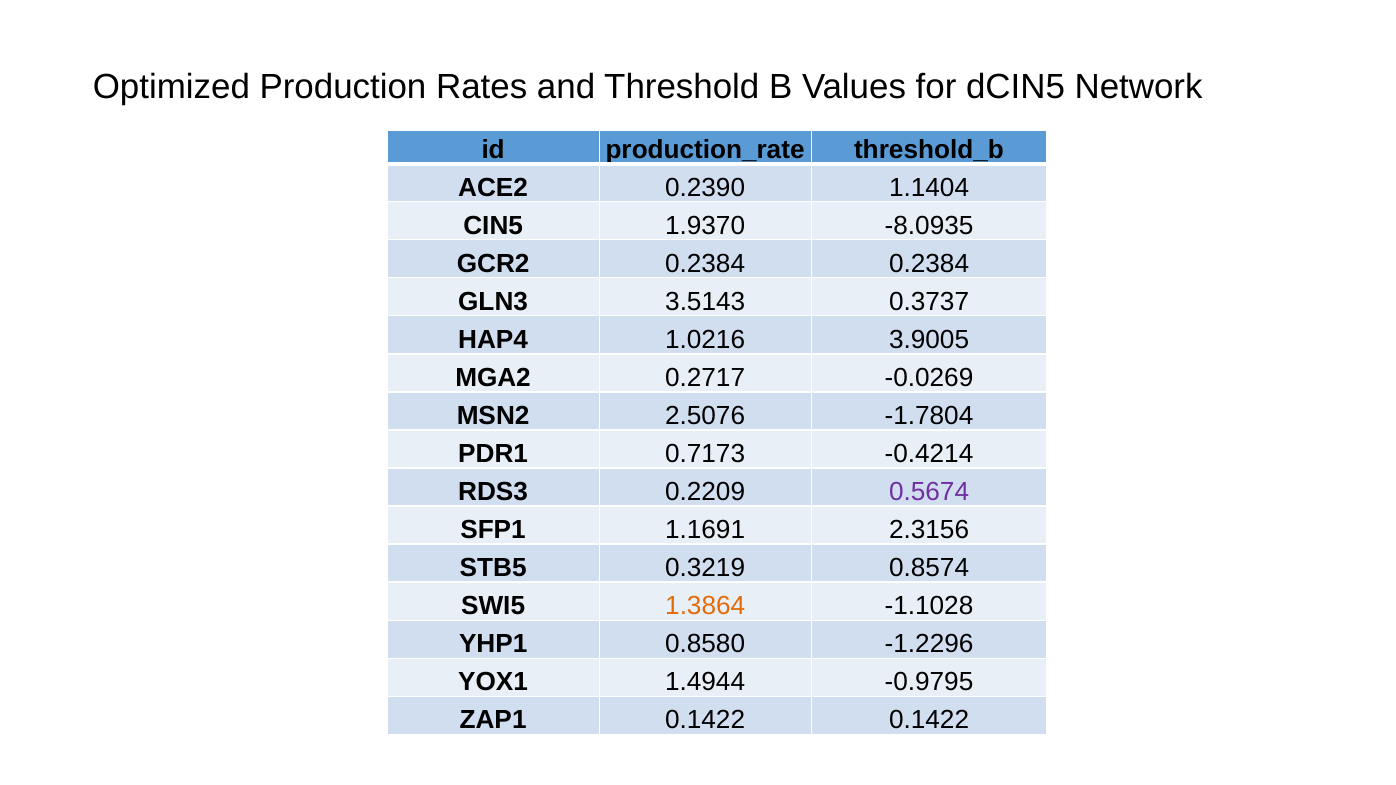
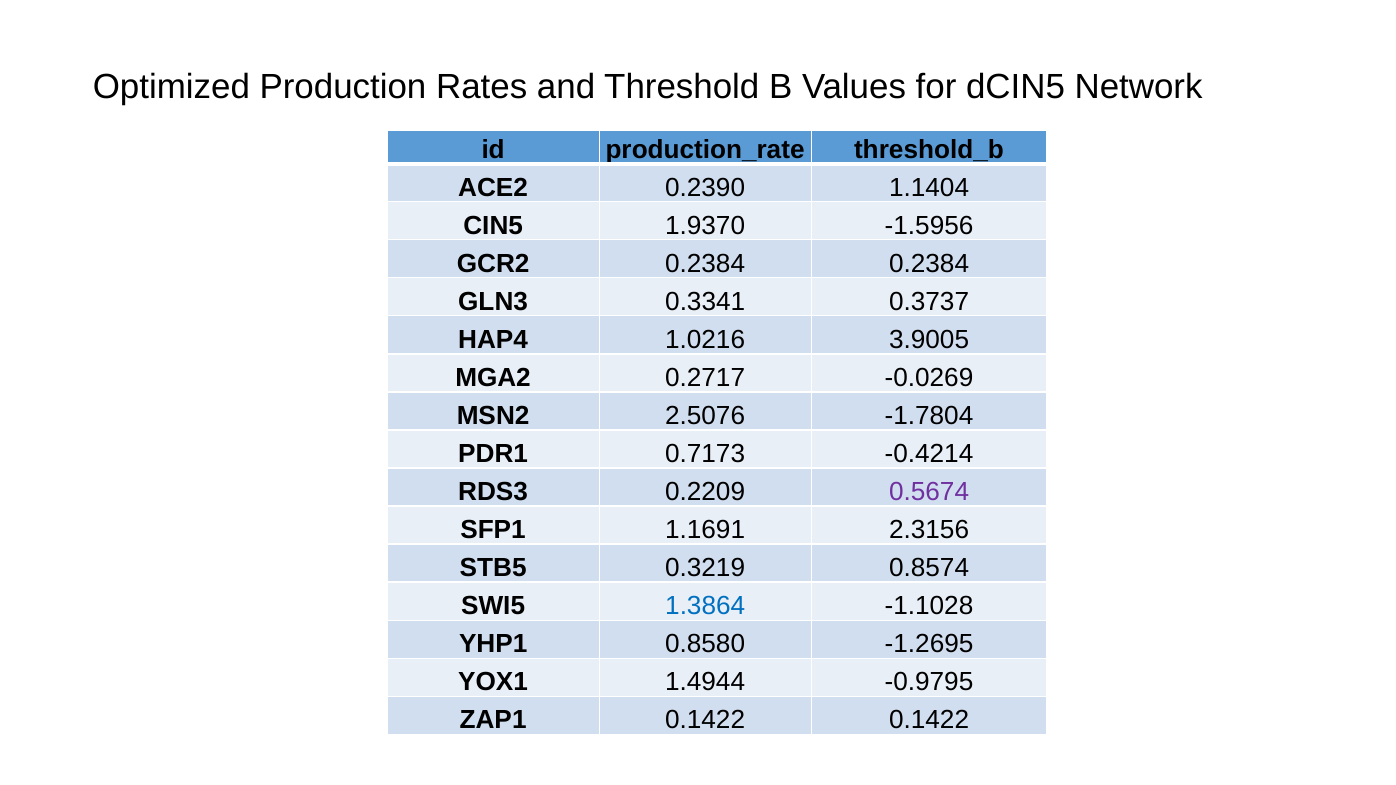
-8.0935: -8.0935 -> -1.5956
3.5143: 3.5143 -> 0.3341
1.3864 colour: orange -> blue
-1.2296: -1.2296 -> -1.2695
